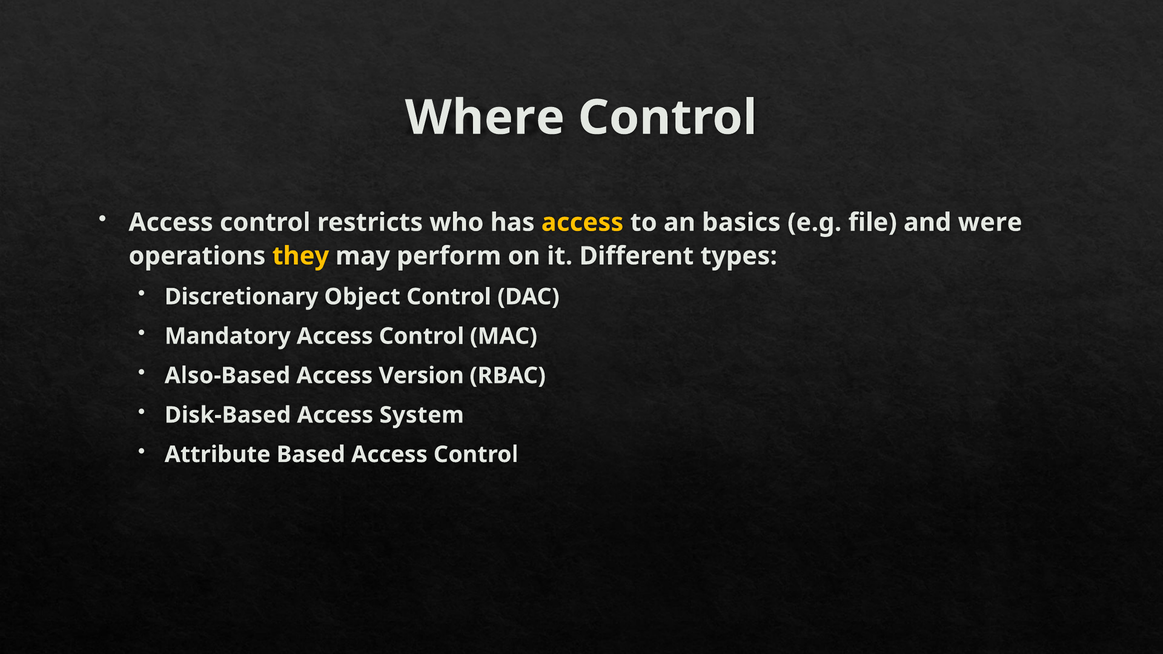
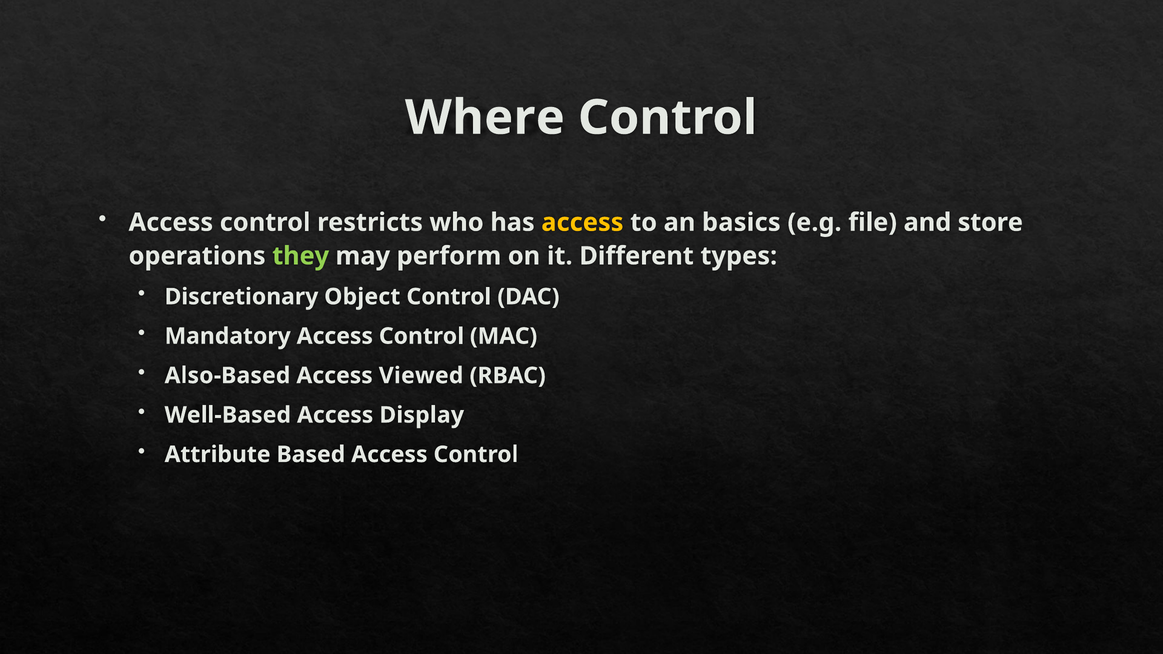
were: were -> store
they colour: yellow -> light green
Version: Version -> Viewed
Disk-Based: Disk-Based -> Well-Based
System: System -> Display
